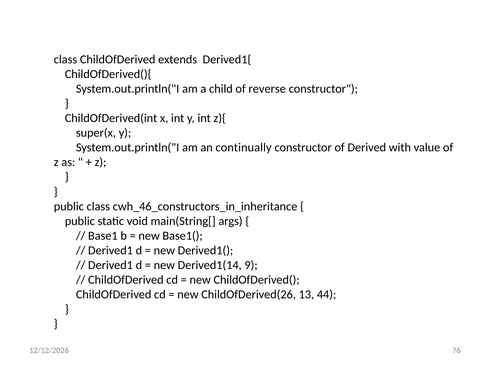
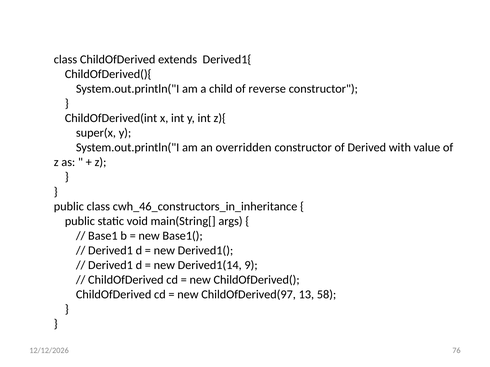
continually: continually -> overridden
ChildOfDerived(26: ChildOfDerived(26 -> ChildOfDerived(97
44: 44 -> 58
